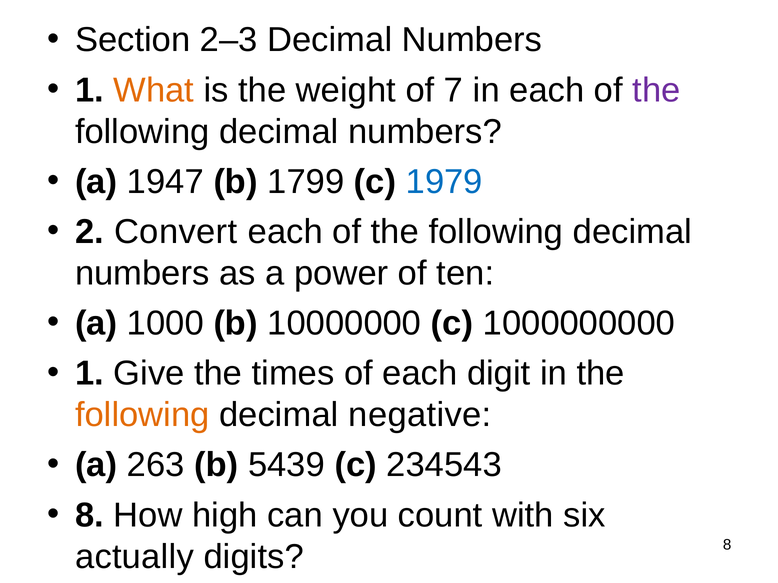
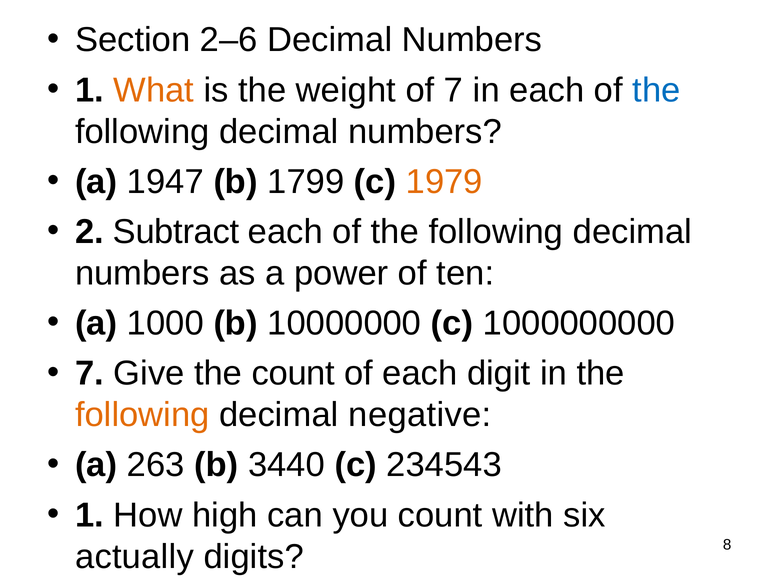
2–3: 2–3 -> 2–6
the at (656, 90) colour: purple -> blue
1979 colour: blue -> orange
Convert: Convert -> Subtract
1 at (89, 374): 1 -> 7
the times: times -> count
5439: 5439 -> 3440
8 at (89, 516): 8 -> 1
